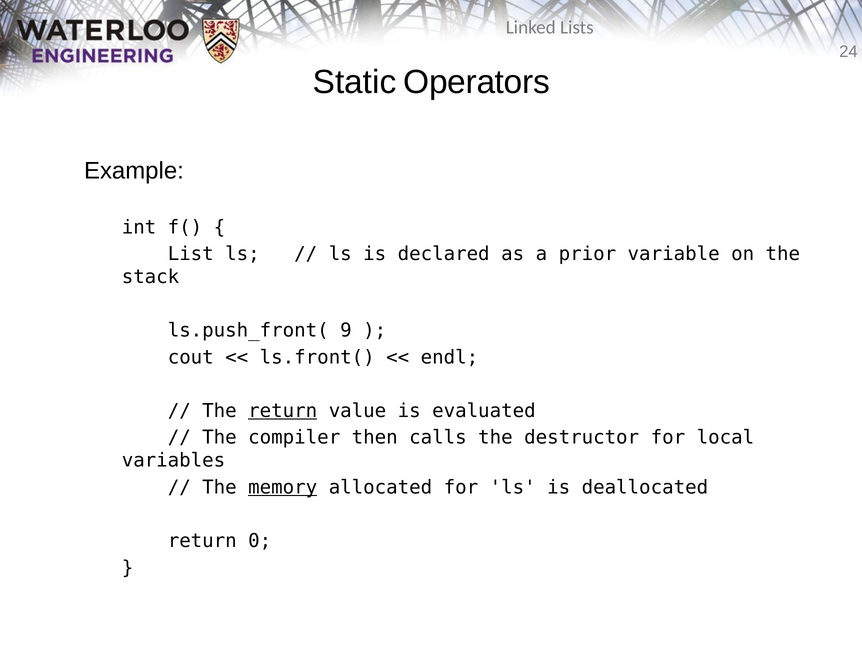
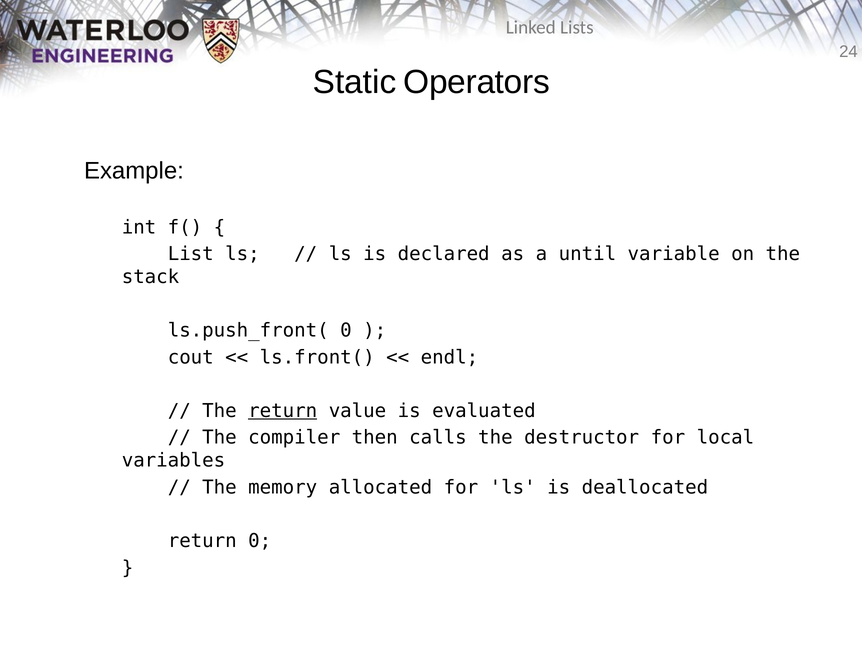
prior: prior -> until
ls.push_front( 9: 9 -> 0
memory underline: present -> none
